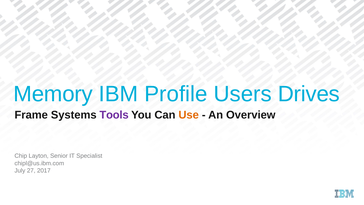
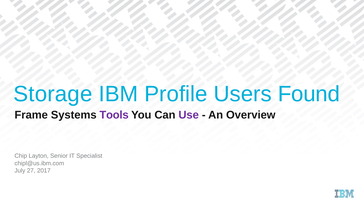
Memory: Memory -> Storage
Drives: Drives -> Found
Use colour: orange -> purple
